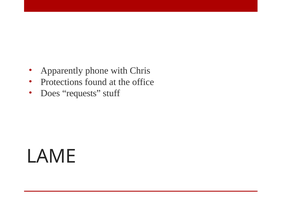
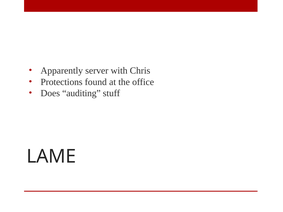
phone: phone -> server
requests: requests -> auditing
